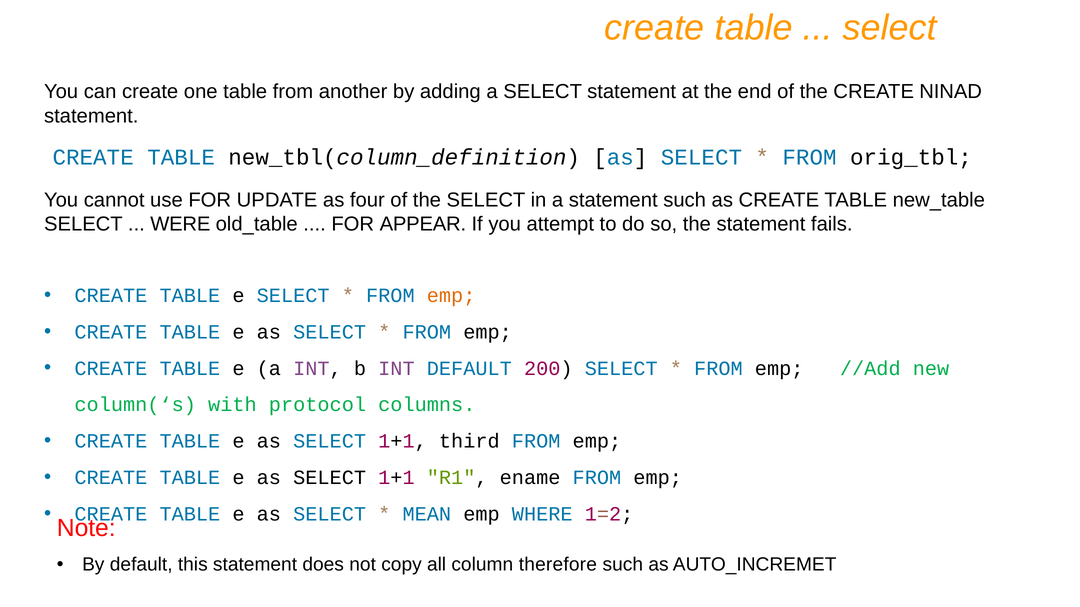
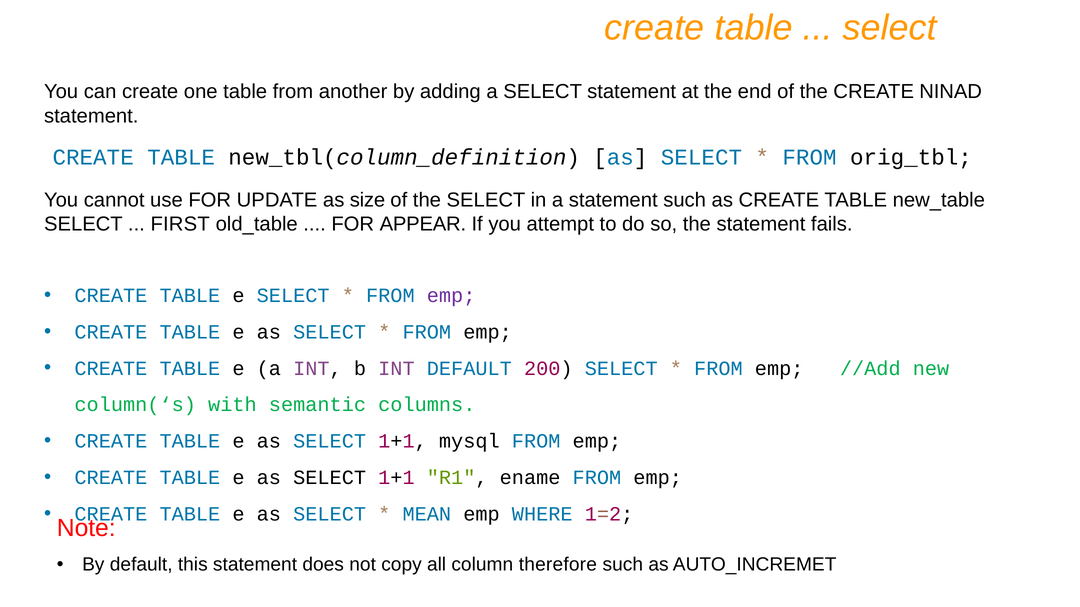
four: four -> size
WERE: WERE -> FIRST
emp at (451, 296) colour: orange -> purple
protocol: protocol -> semantic
third: third -> mysql
